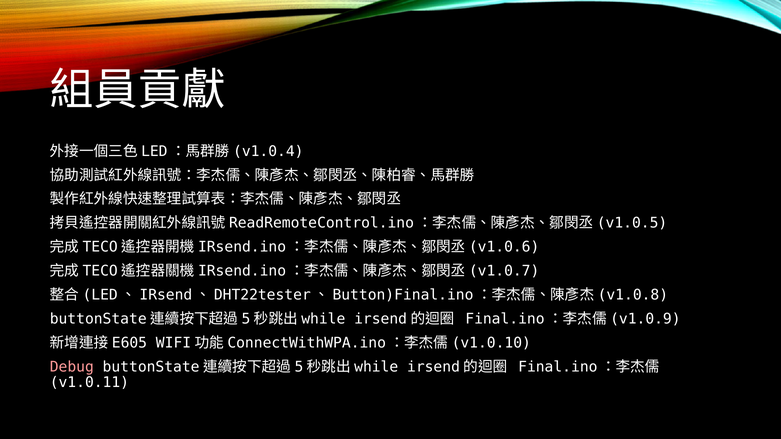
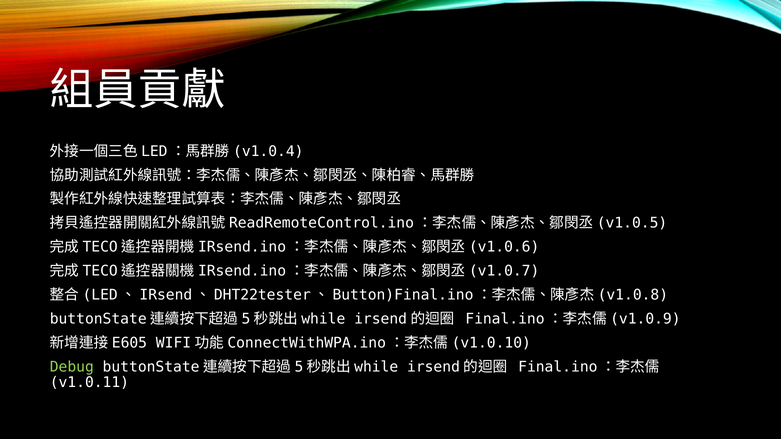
Debug colour: pink -> light green
